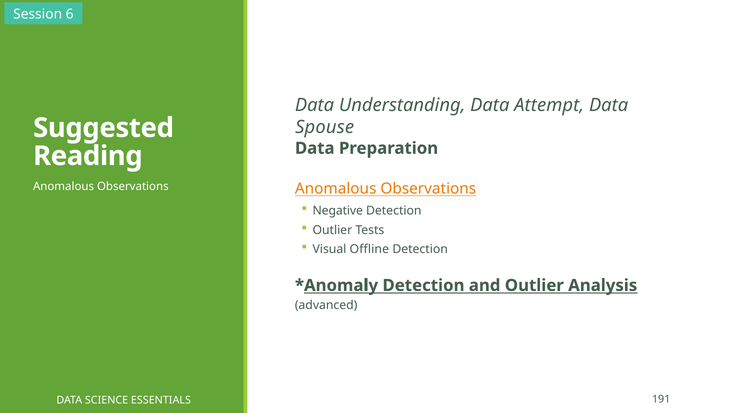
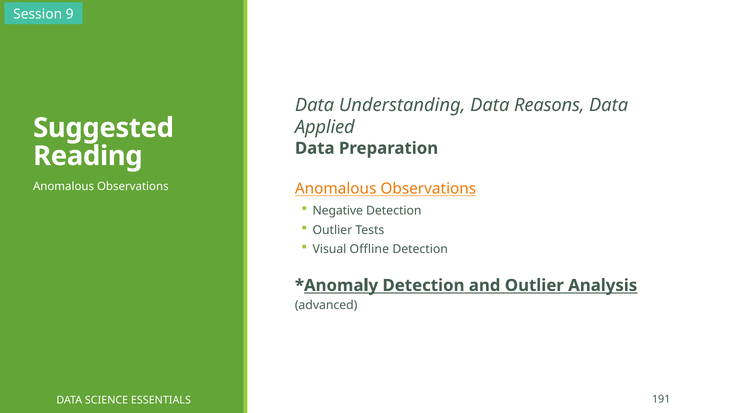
6: 6 -> 9
Attempt: Attempt -> Reasons
Spouse: Spouse -> Applied
